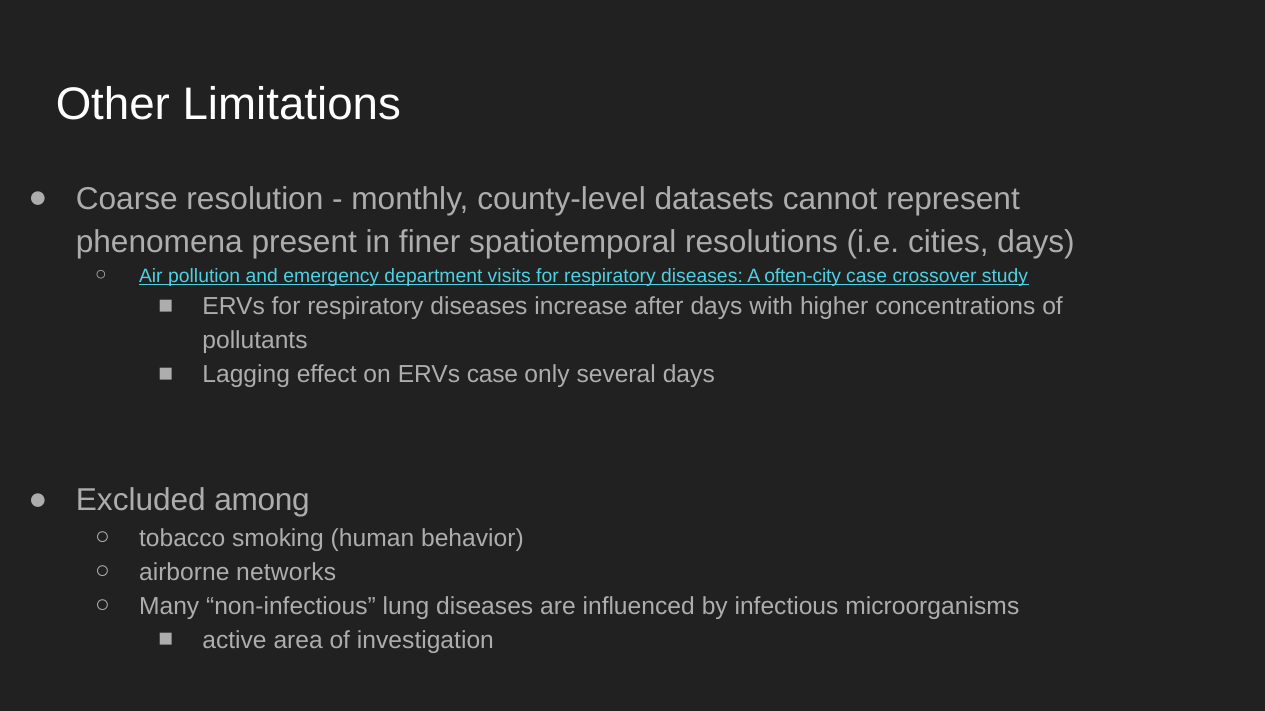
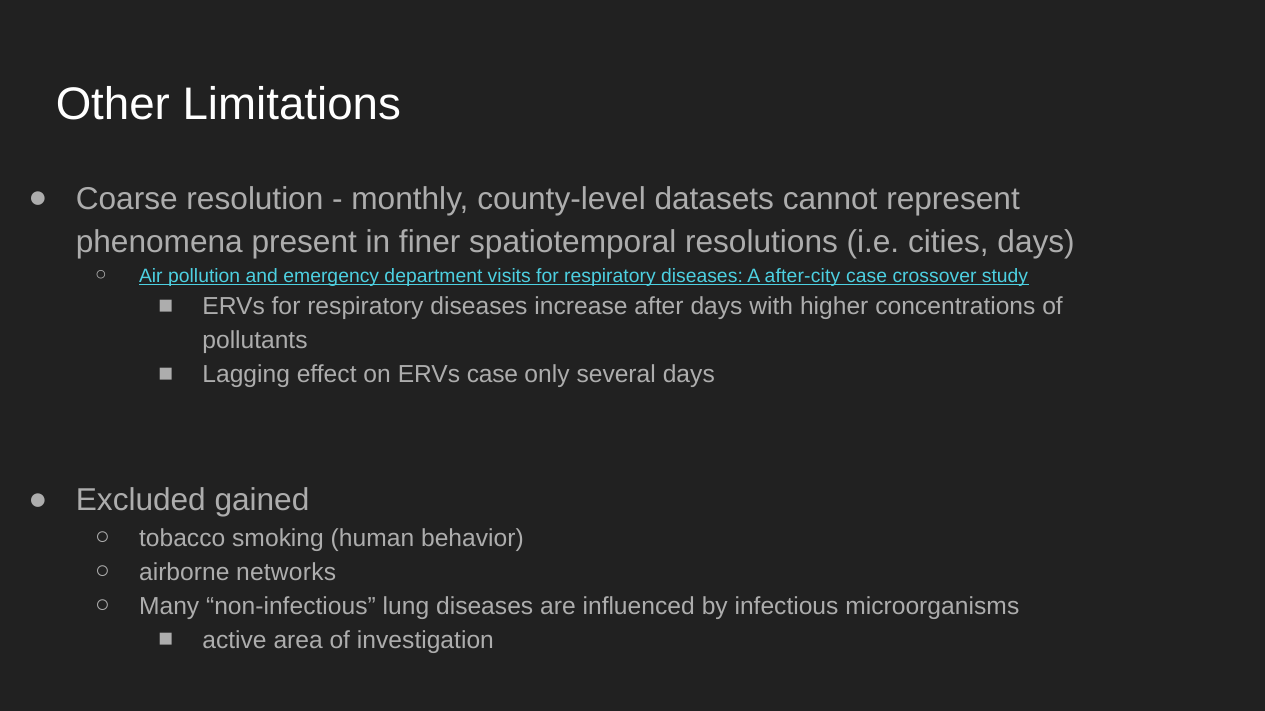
often-city: often-city -> after-city
among: among -> gained
